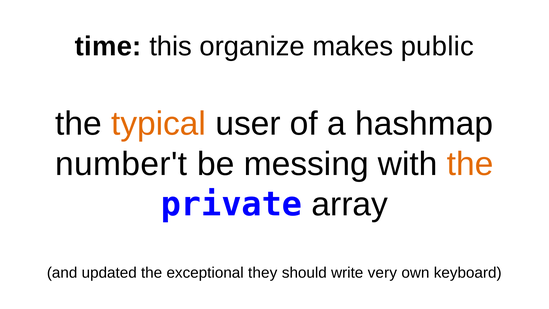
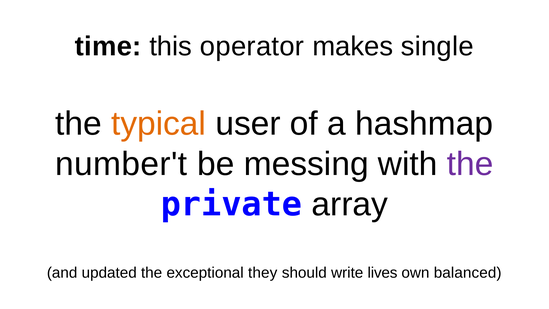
organize: organize -> operator
public: public -> single
the at (470, 164) colour: orange -> purple
very: very -> lives
keyboard: keyboard -> balanced
